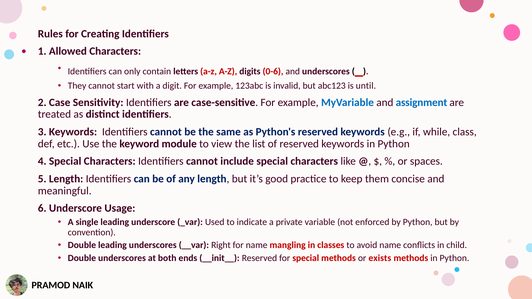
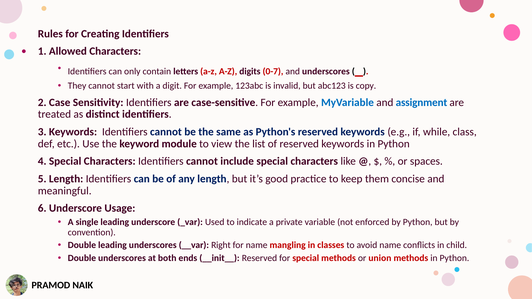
0-6: 0-6 -> 0-7
until: until -> copy
exists: exists -> union
